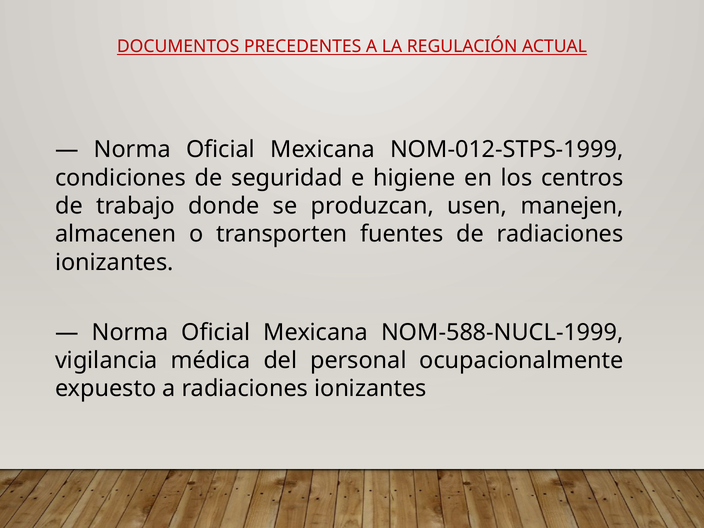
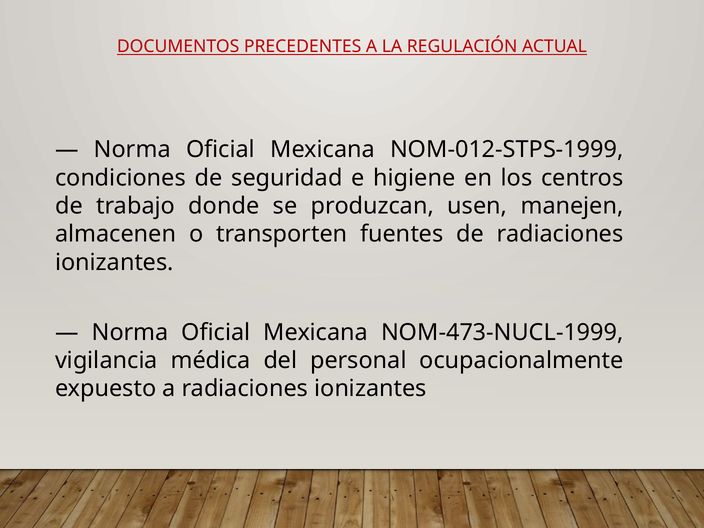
NOM-588-NUCL-1999: NOM-588-NUCL-1999 -> NOM-473-NUCL-1999
